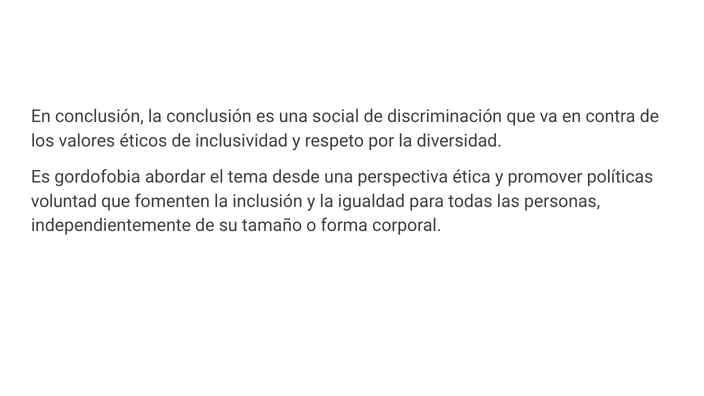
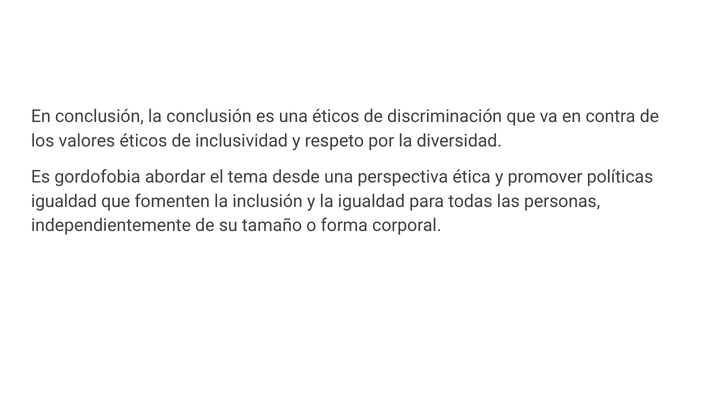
una social: social -> éticos
voluntad at (64, 201): voluntad -> igualdad
